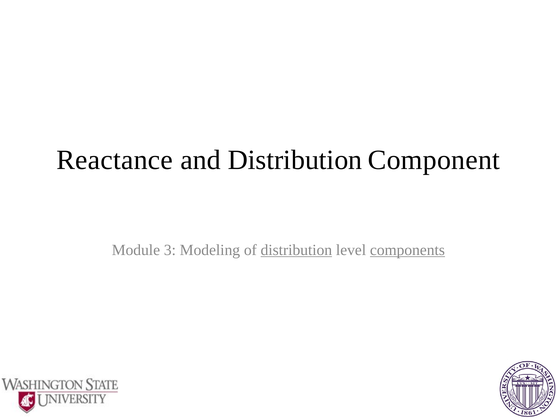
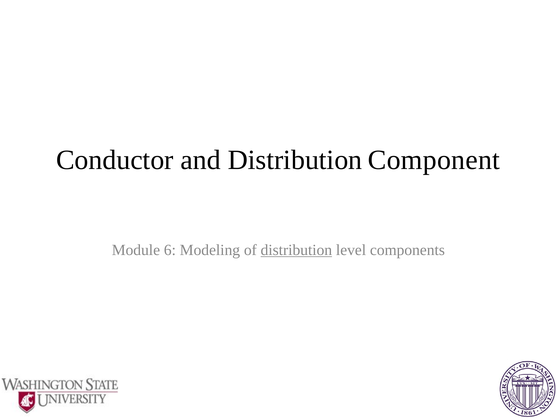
Reactance: Reactance -> Conductor
3: 3 -> 6
components underline: present -> none
